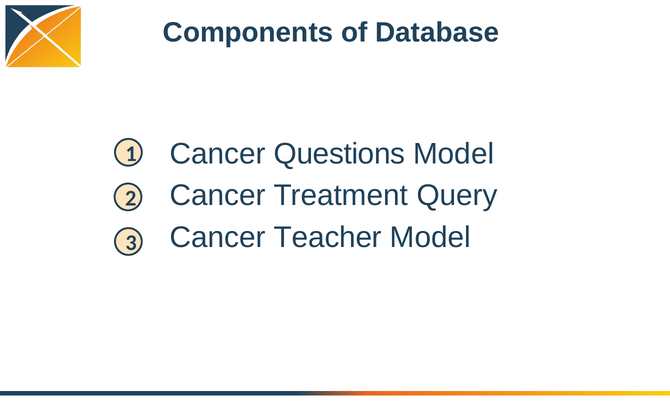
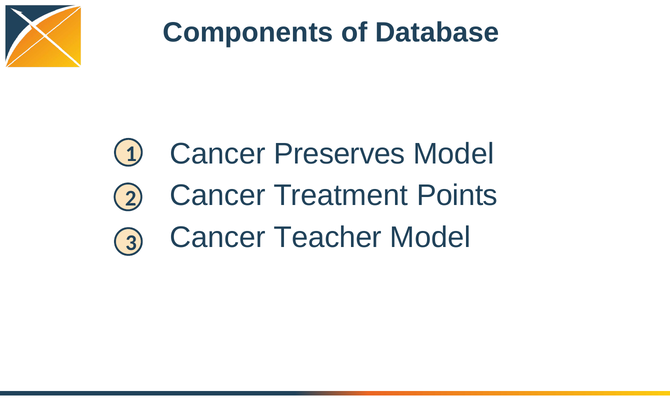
Questions: Questions -> Preserves
Query: Query -> Points
